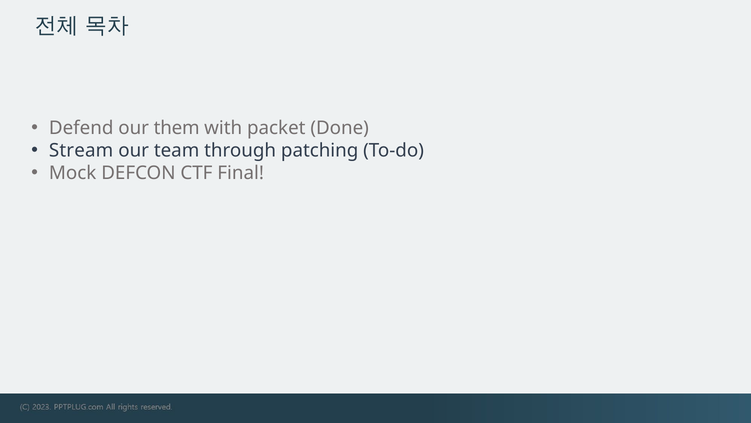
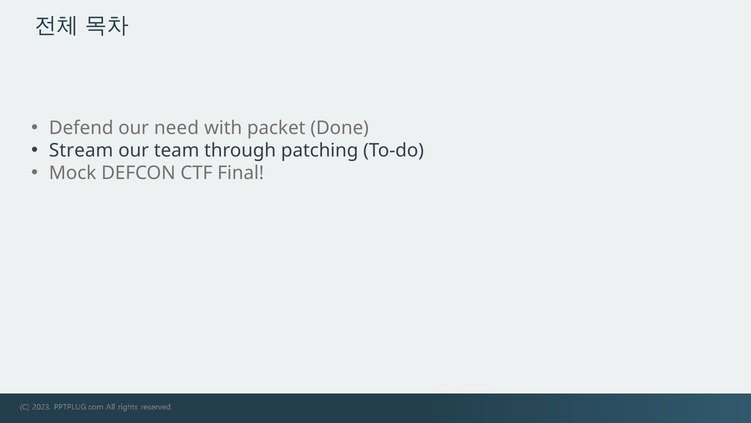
them: them -> need
